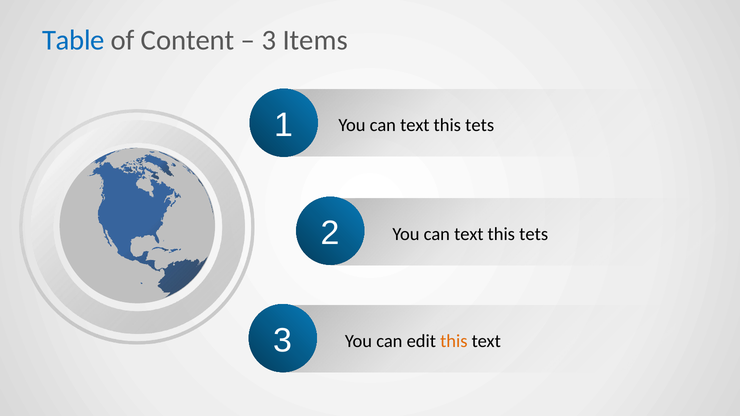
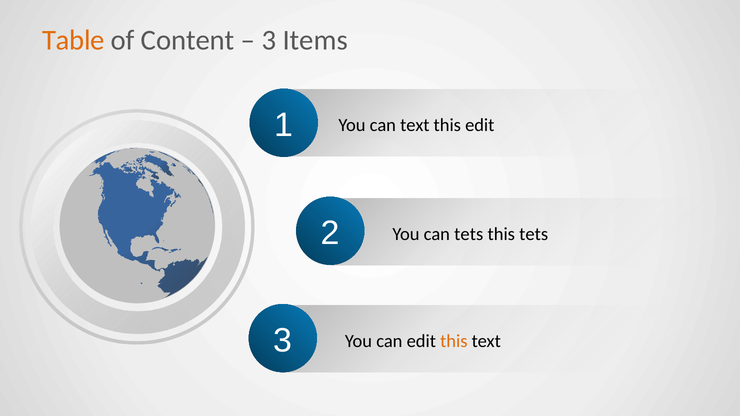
Table colour: blue -> orange
tets at (480, 125): tets -> edit
text at (469, 234): text -> tets
